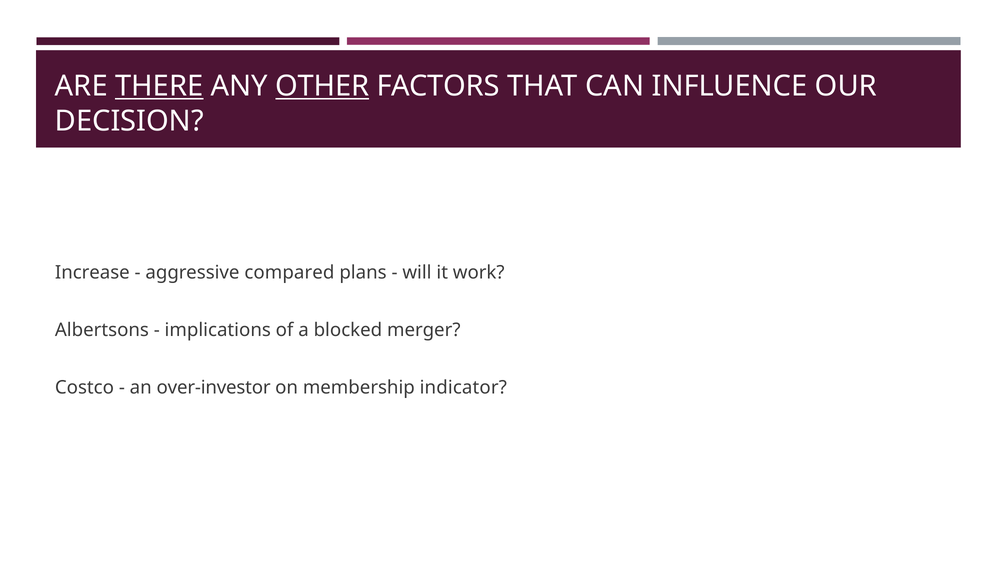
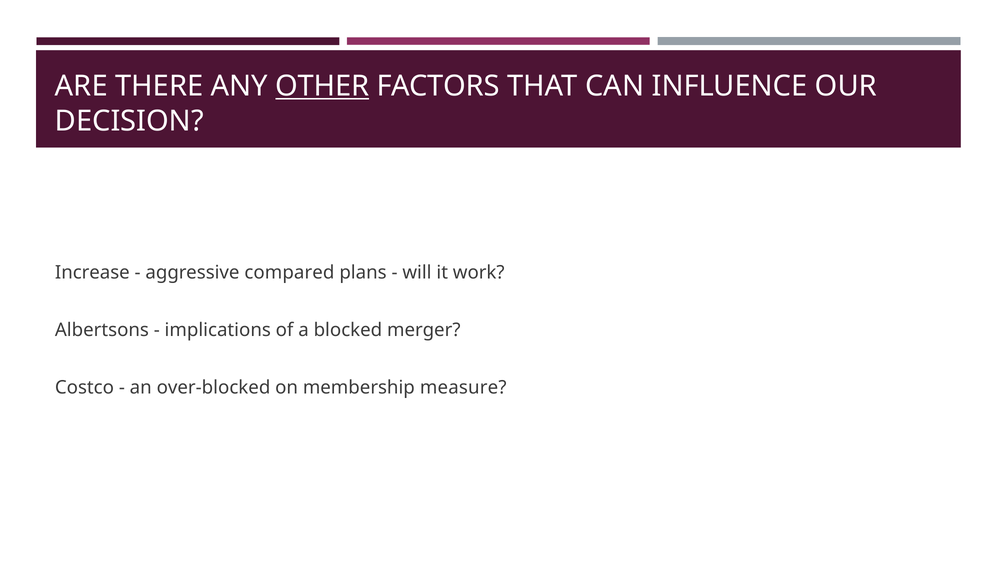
THERE underline: present -> none
over-investor: over-investor -> over-blocked
indicator: indicator -> measure
